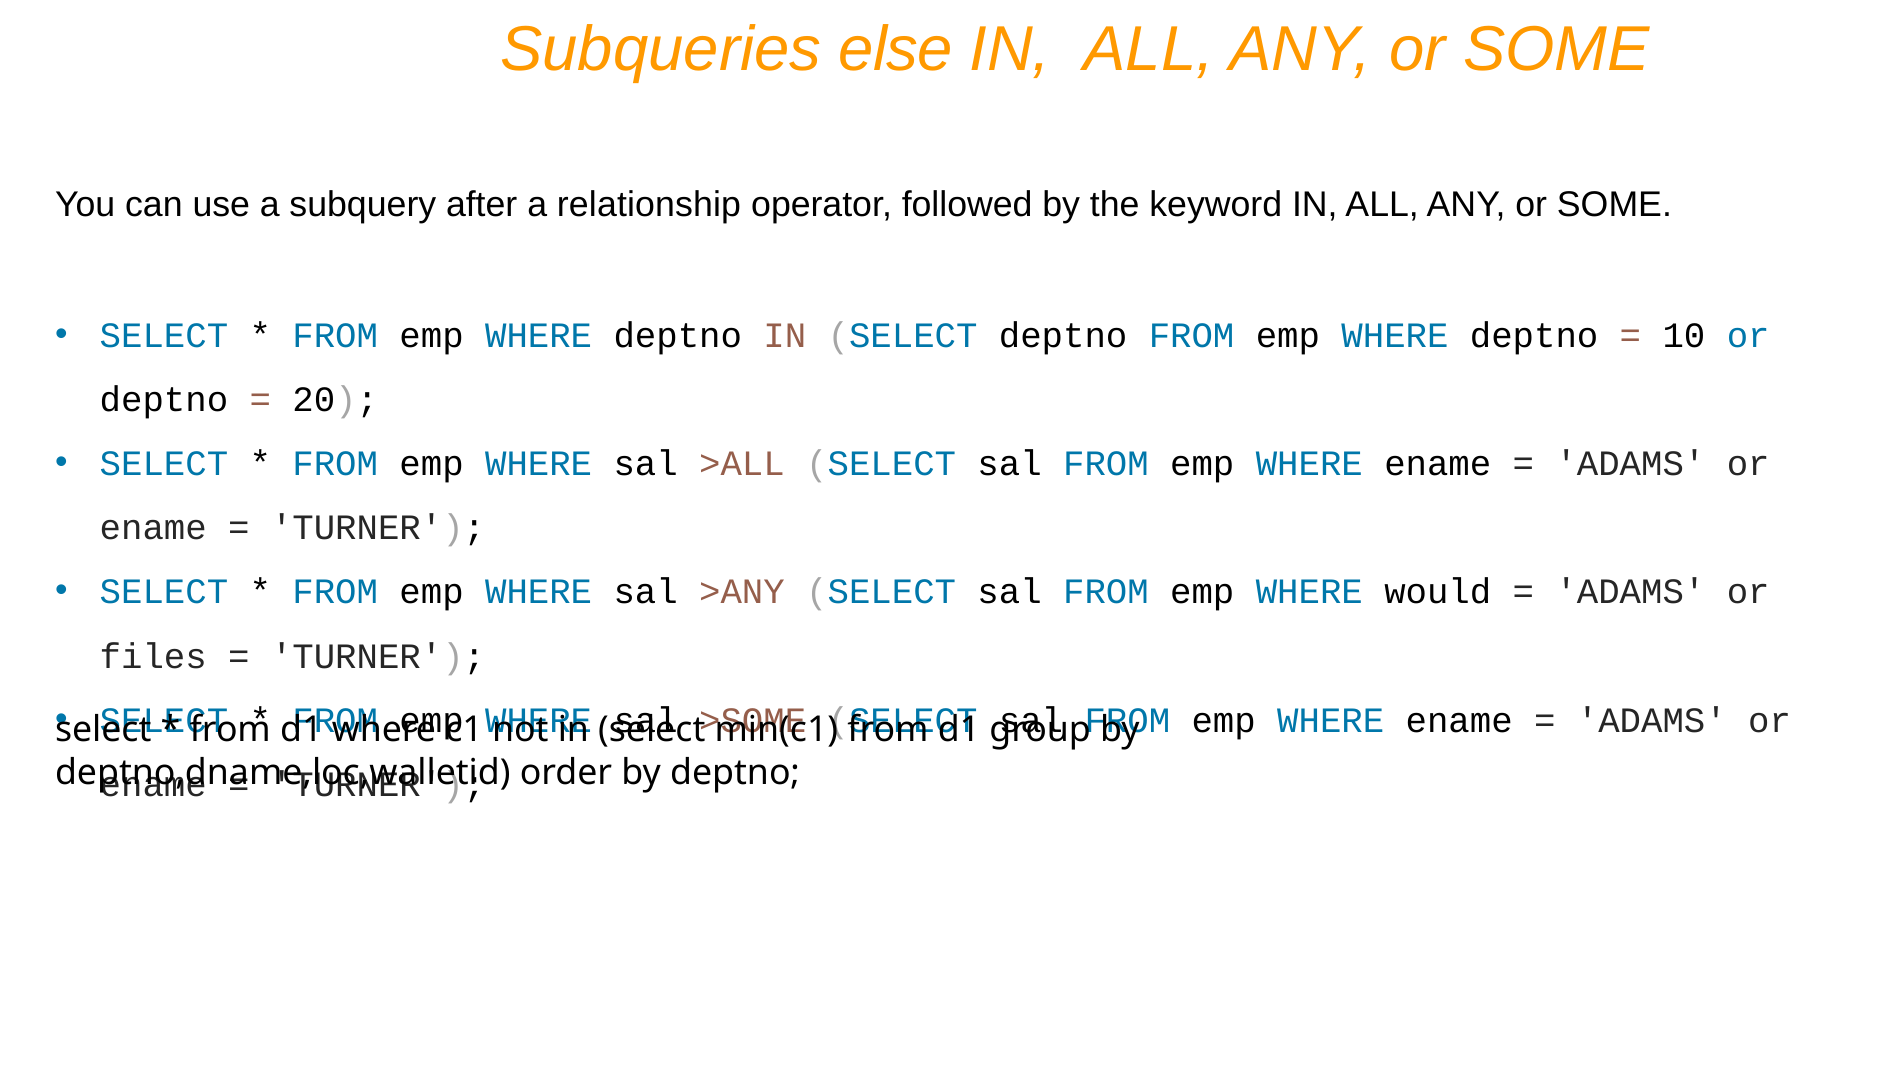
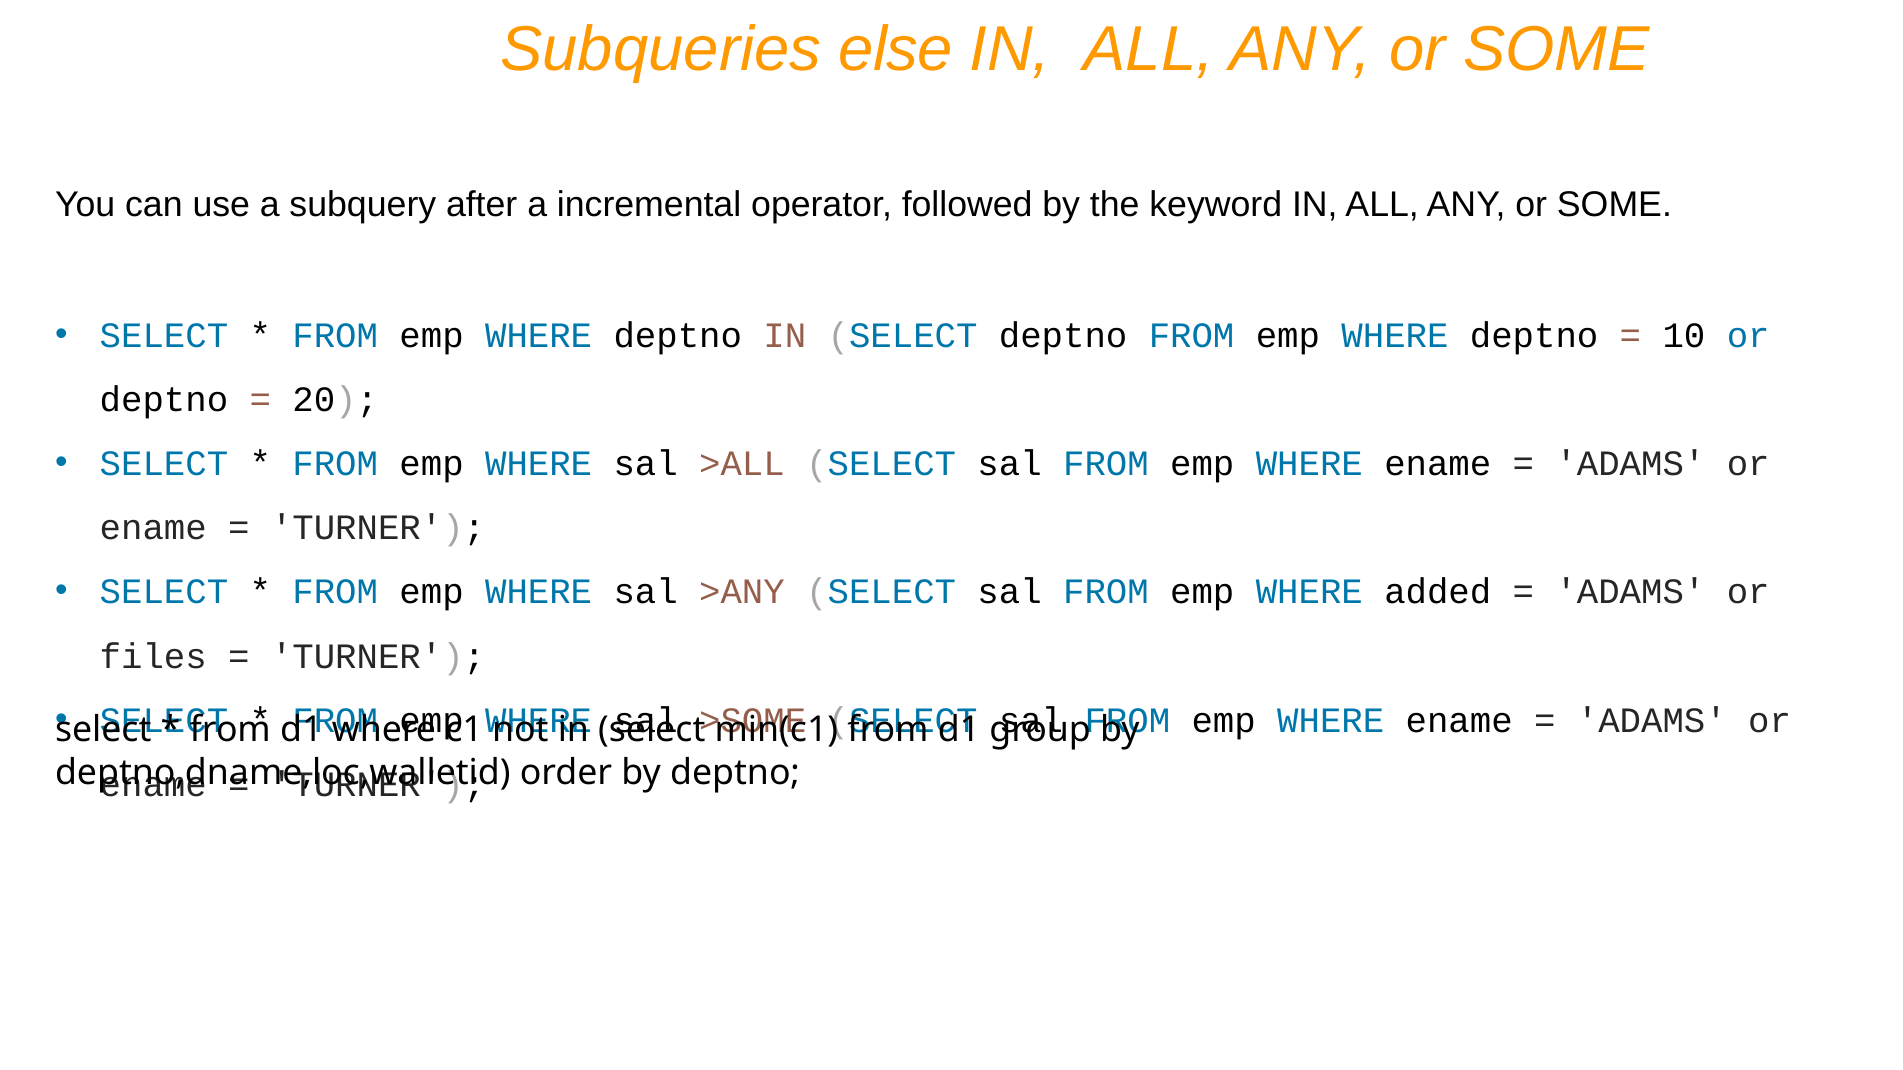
relationship: relationship -> incremental
would: would -> added
